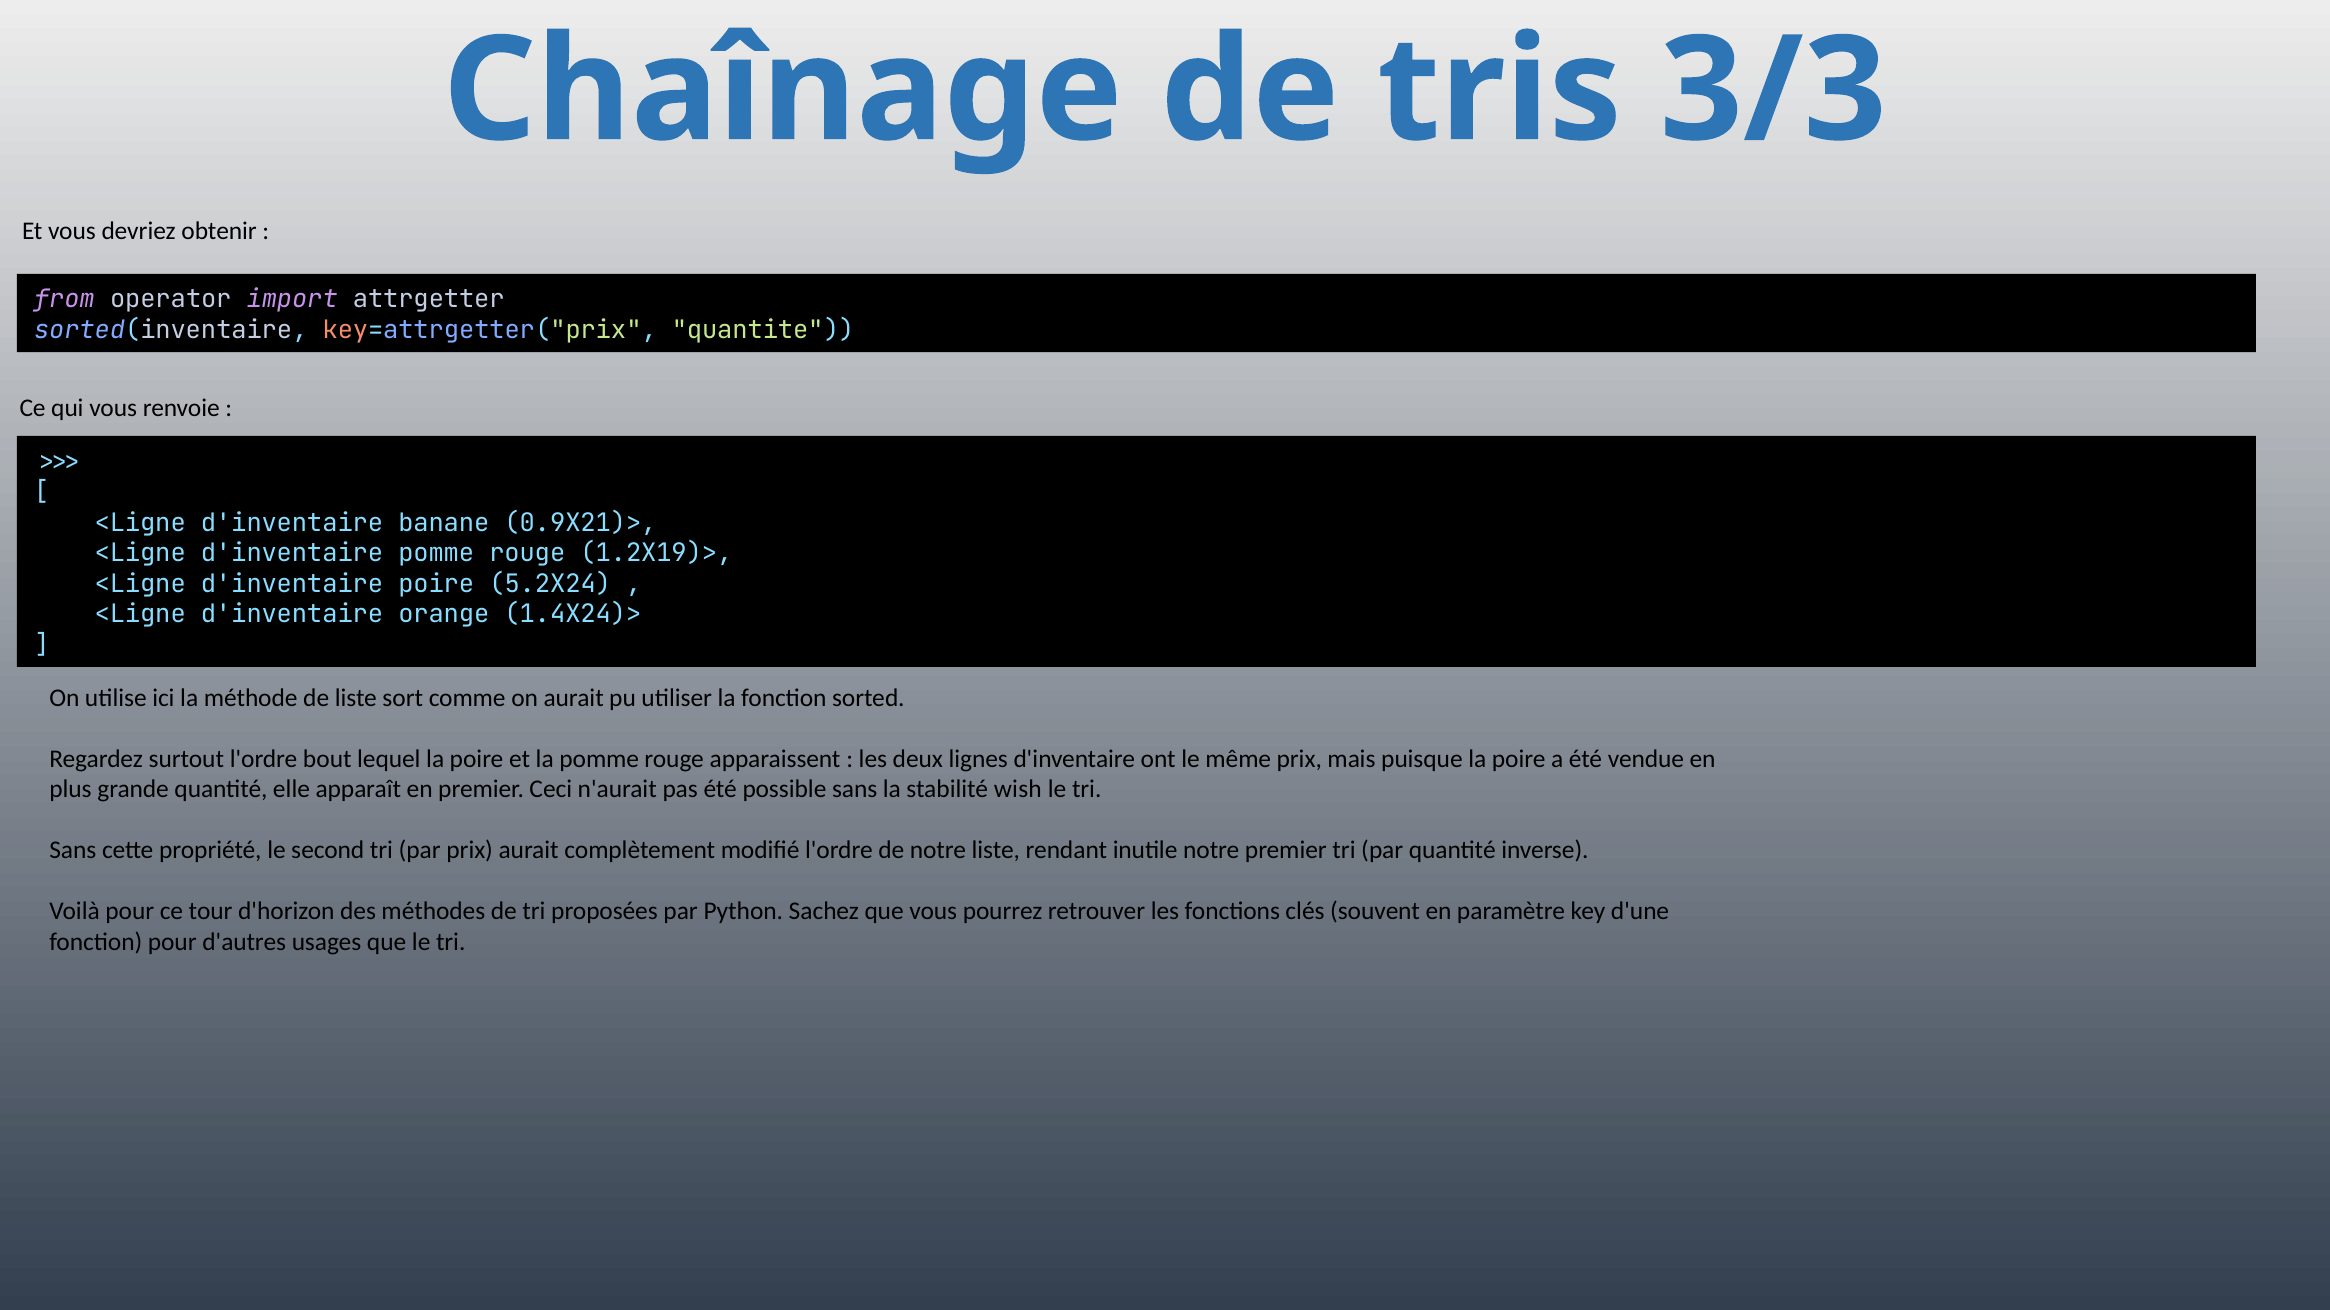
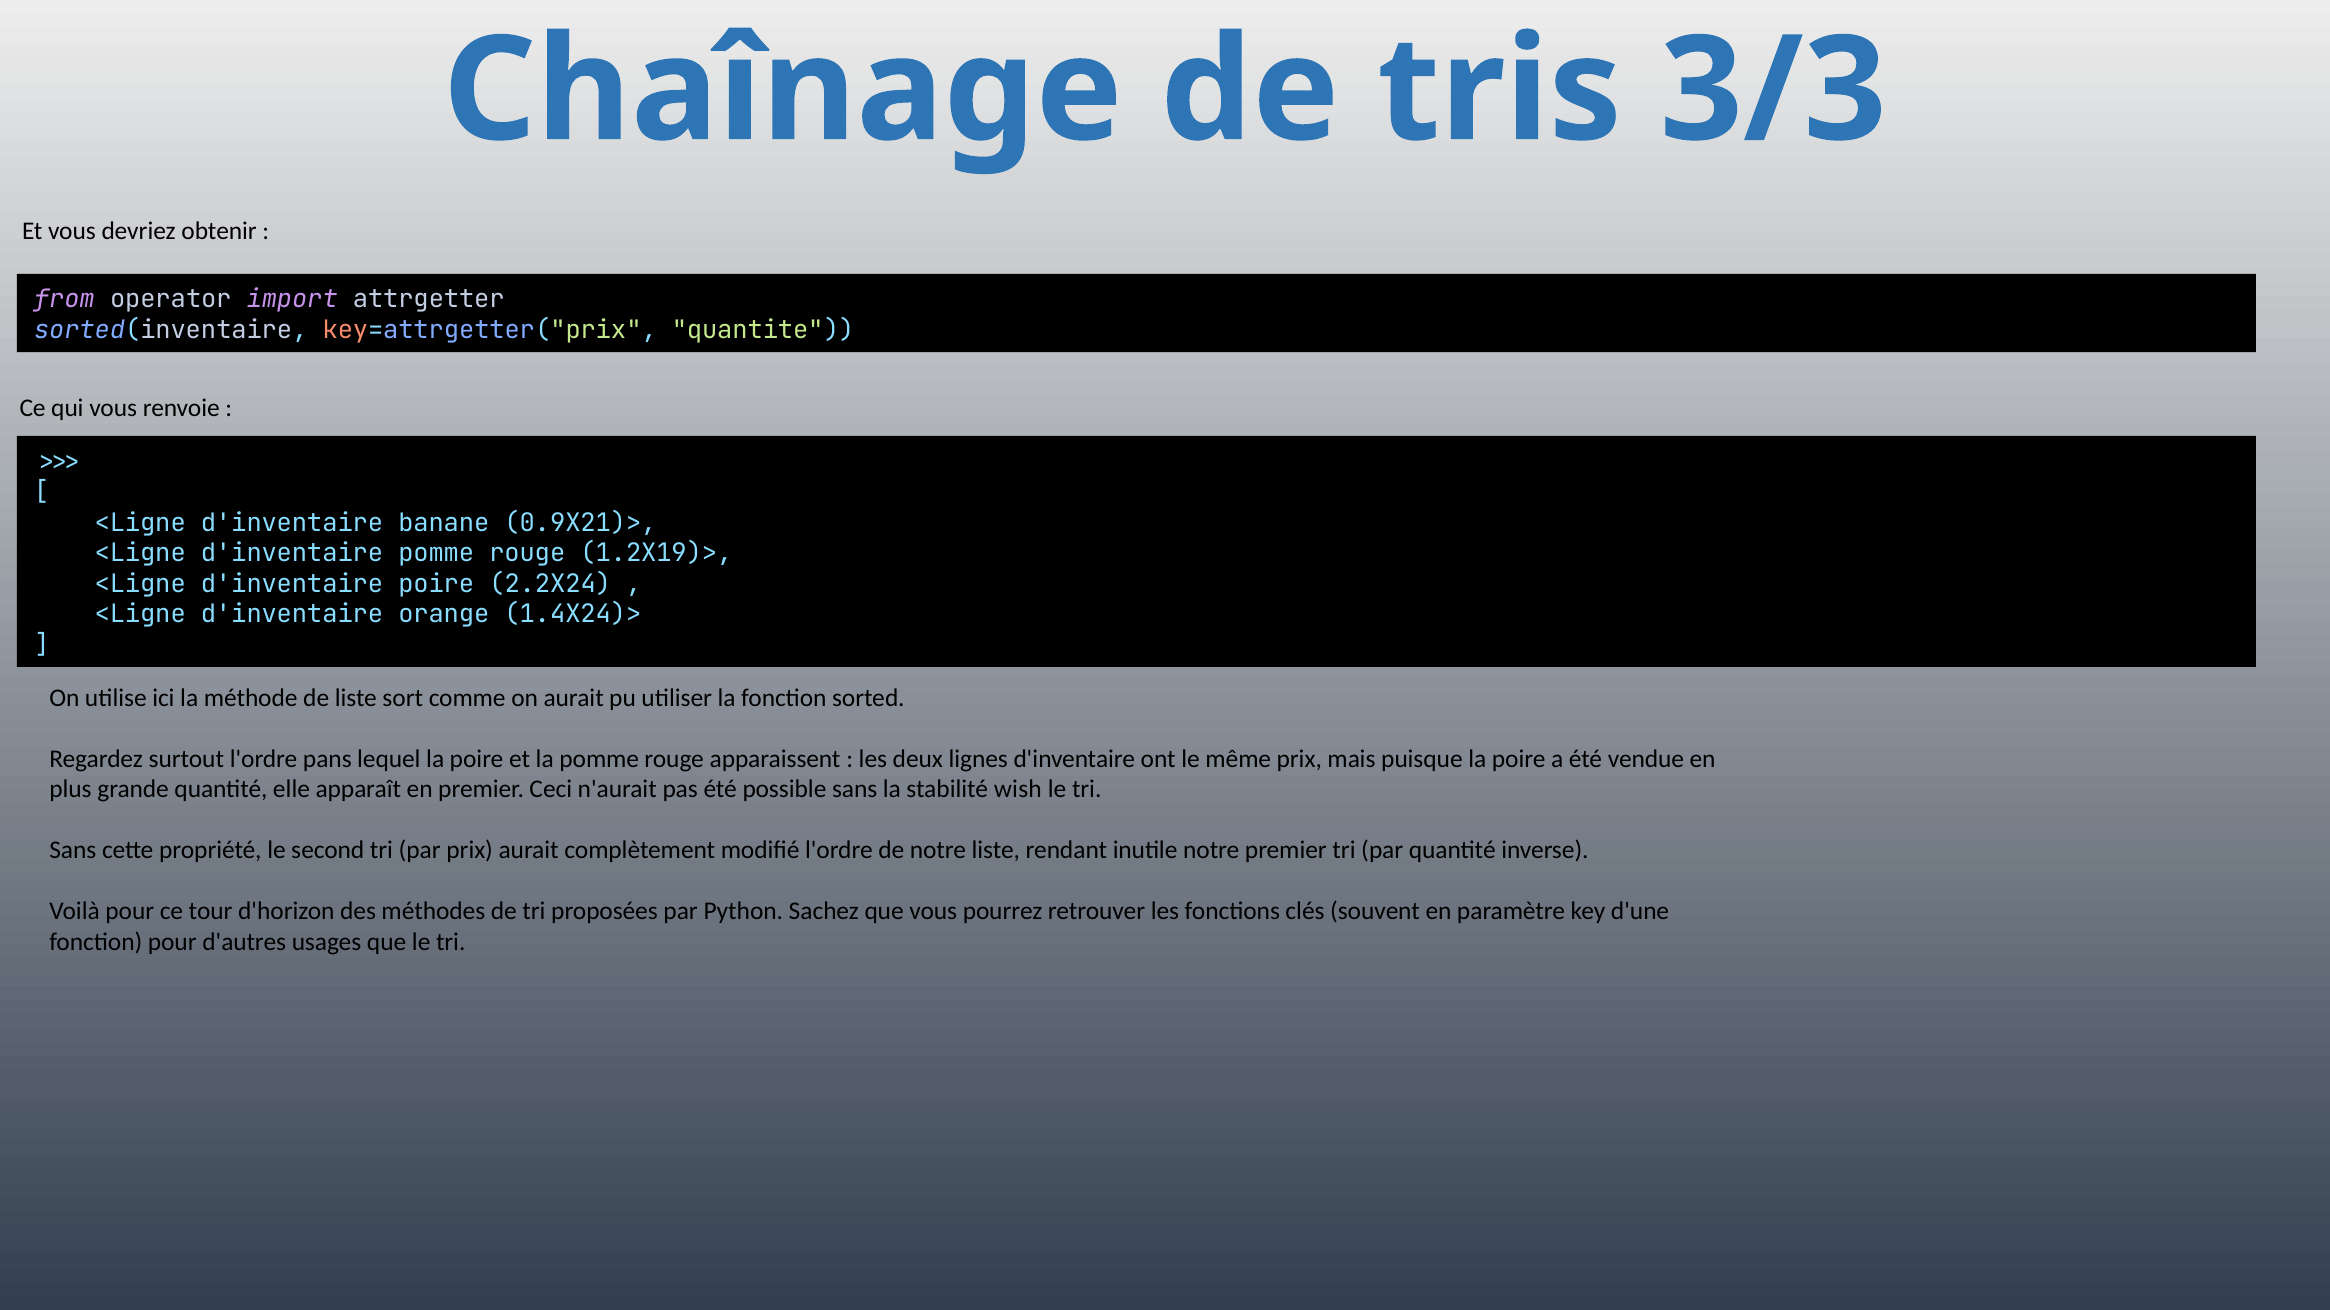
5.2X24)>: 5.2X24)> -> 2.2X24)>
bout: bout -> pans
